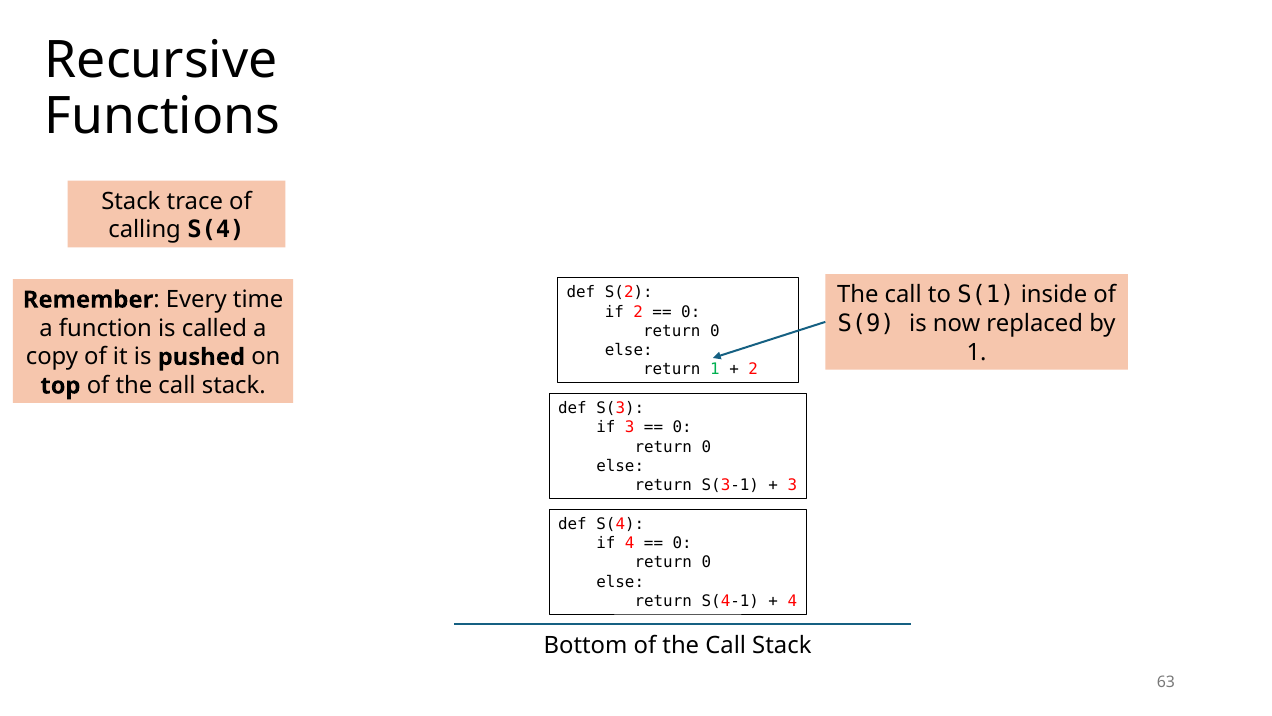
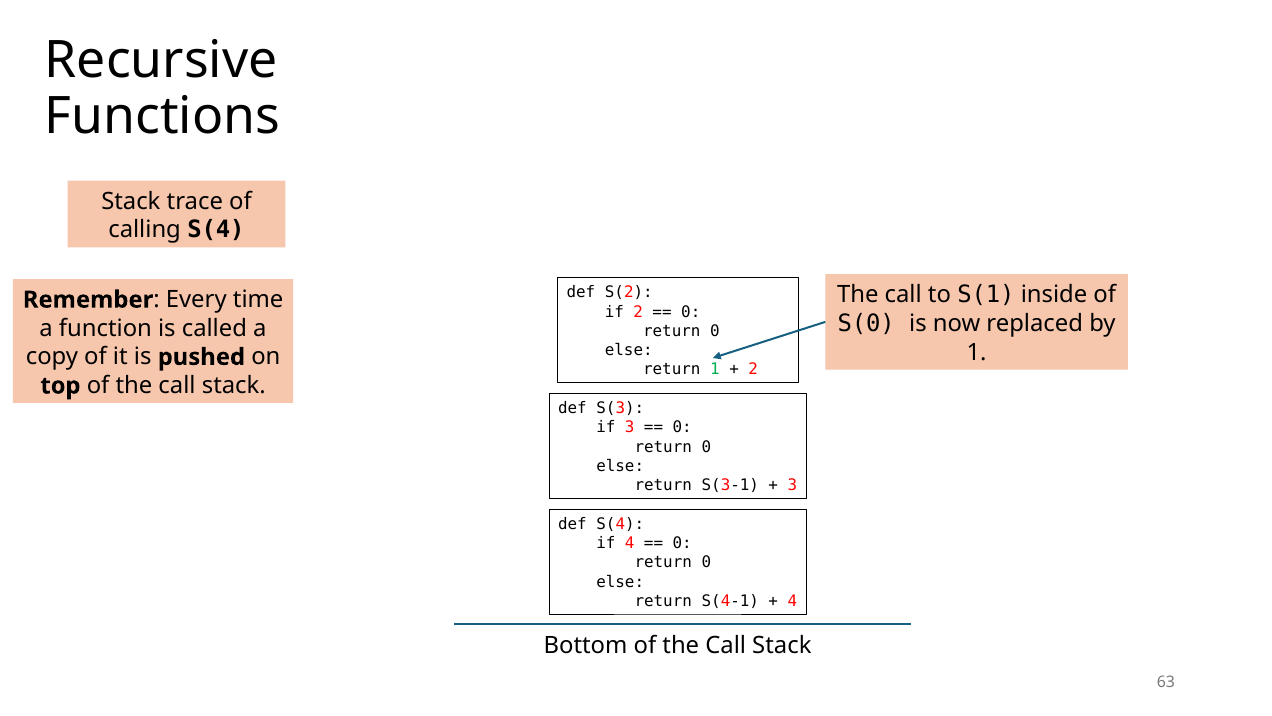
S(9: S(9 -> S(0
